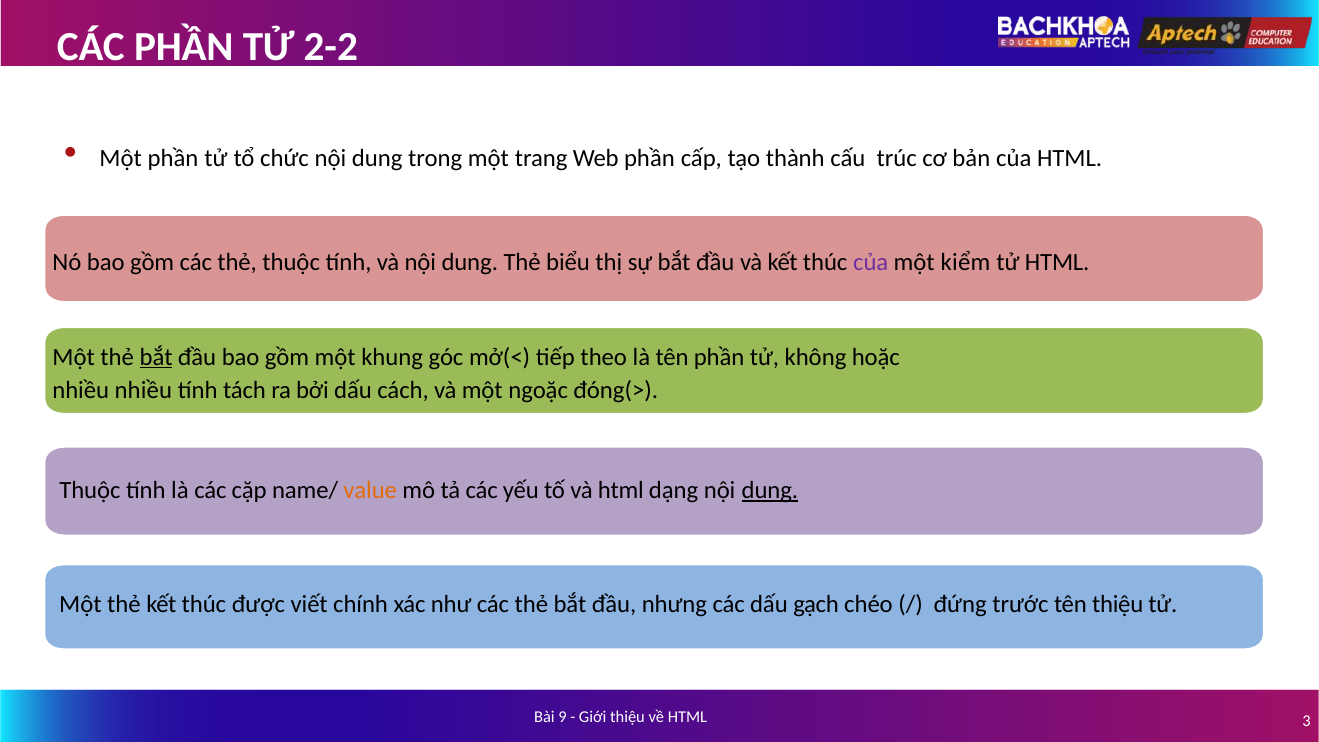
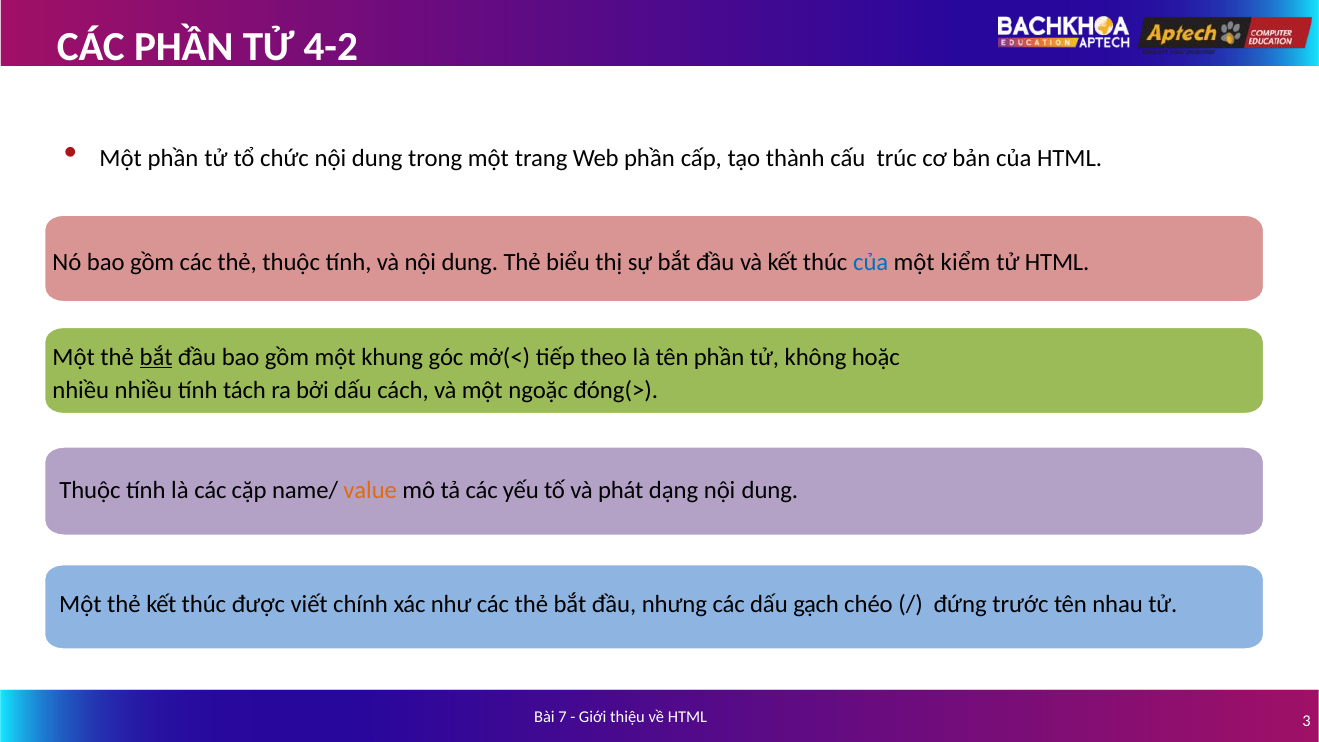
2-2: 2-2 -> 4-2
của at (871, 262) colour: purple -> blue
và html: html -> phát
dung at (770, 490) underline: present -> none
tên thiệu: thiệu -> nhau
9: 9 -> 7
